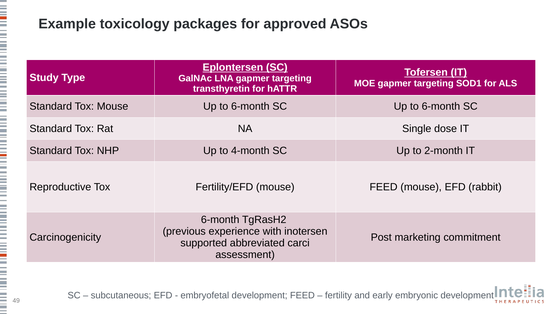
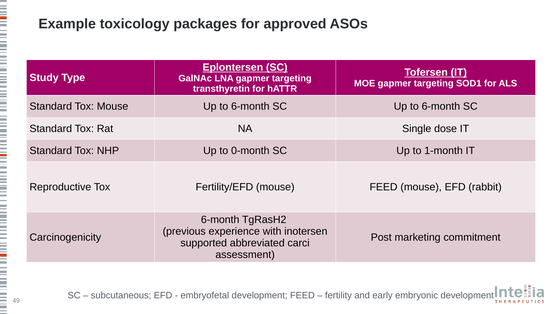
4-month: 4-month -> 0-month
2-month: 2-month -> 1-month
